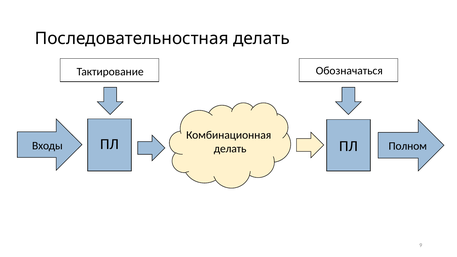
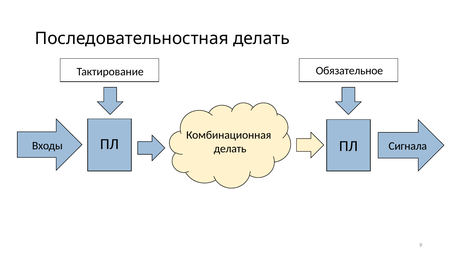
Обозначаться: Обозначаться -> Обязательное
Полном: Полном -> Сигнала
